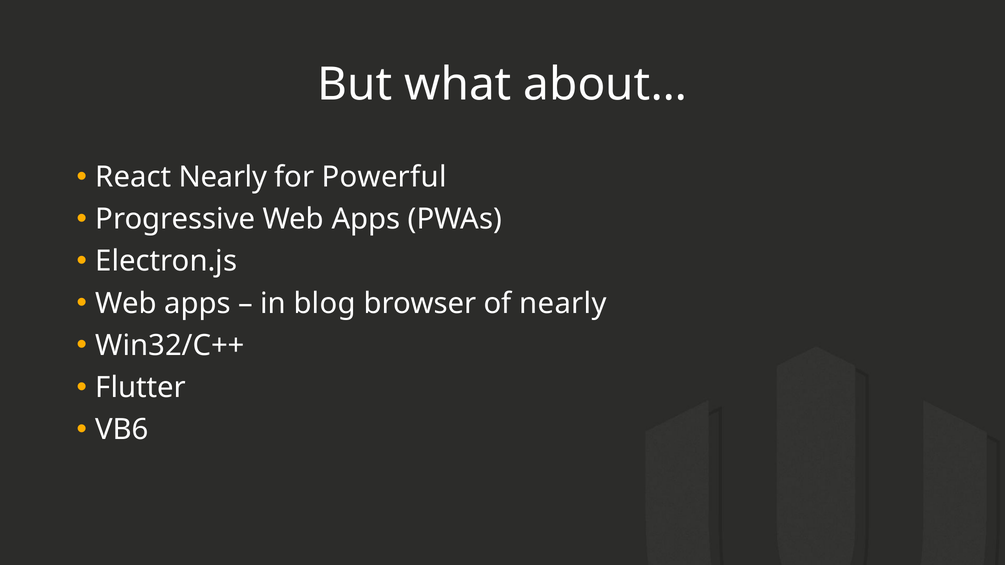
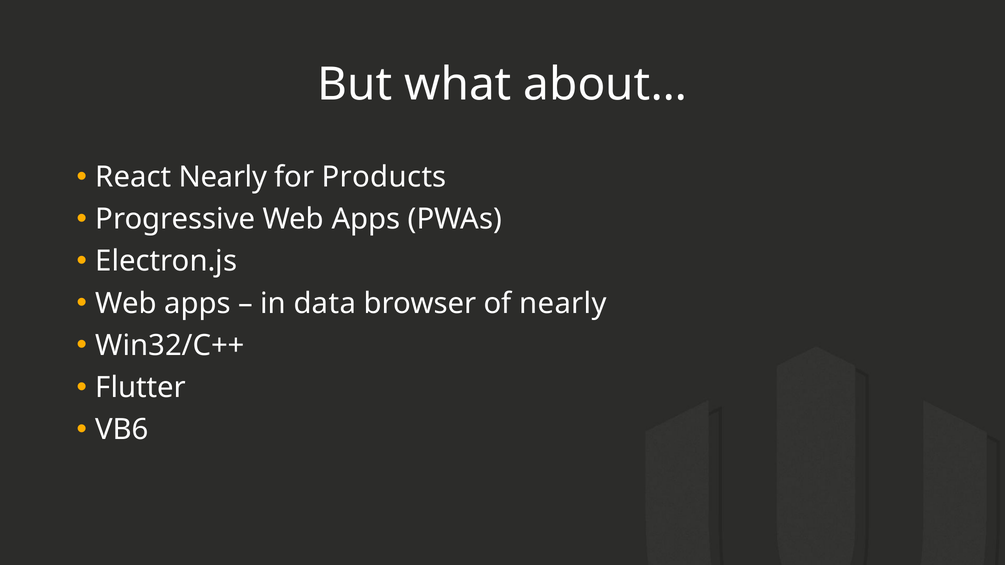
Powerful: Powerful -> Products
blog: blog -> data
